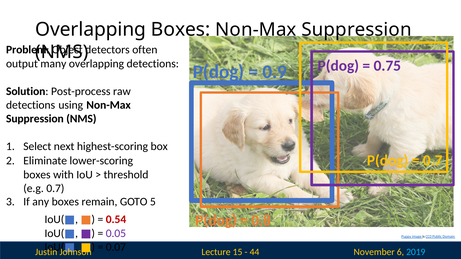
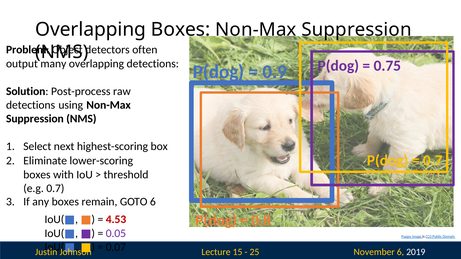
GOTO 5: 5 -> 6
0.54: 0.54 -> 4.53
44: 44 -> 25
2019 colour: light blue -> white
